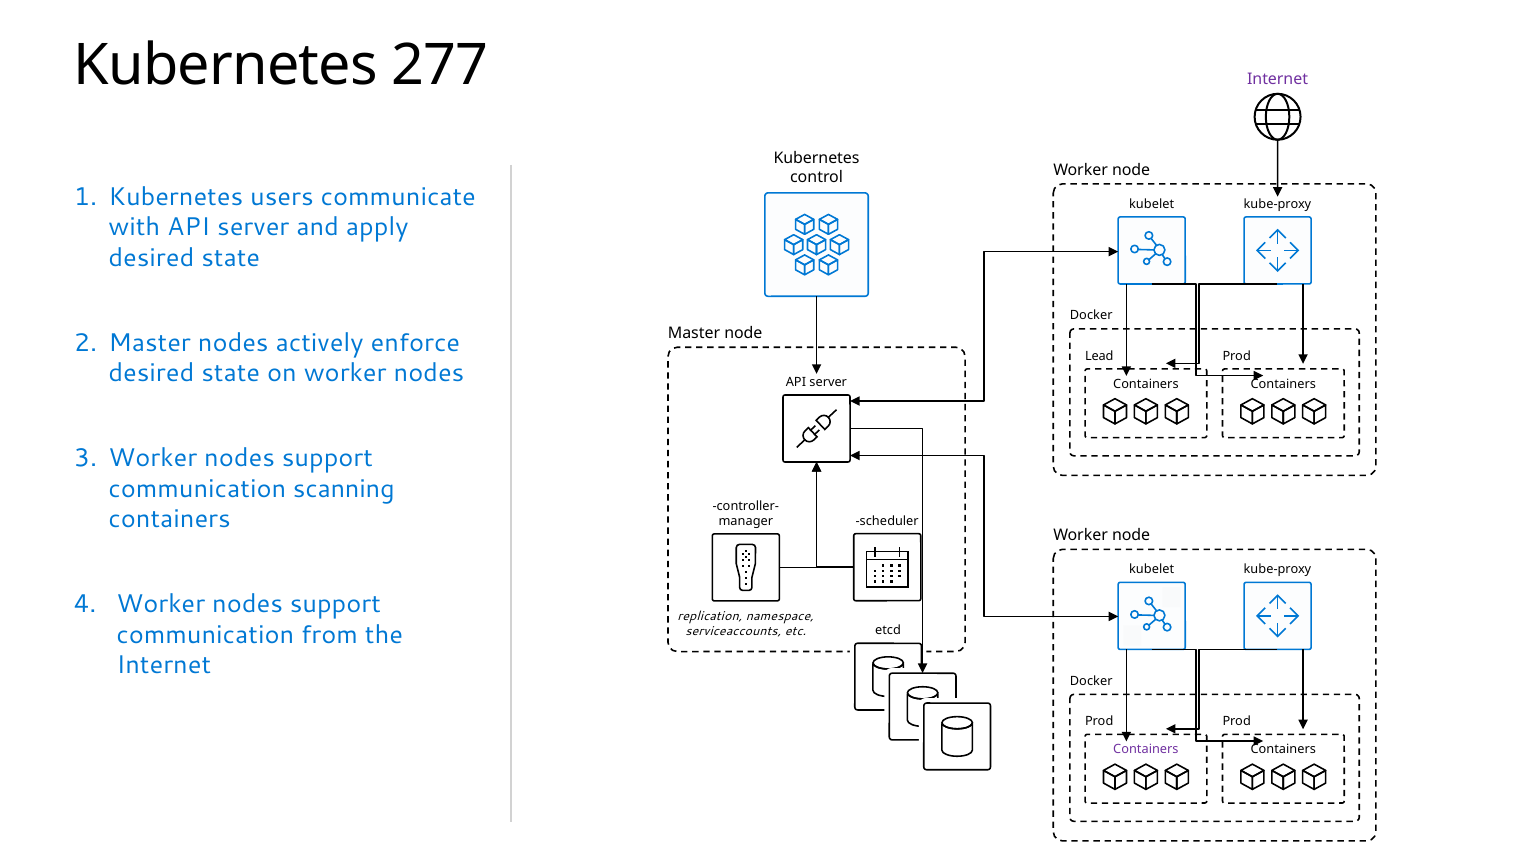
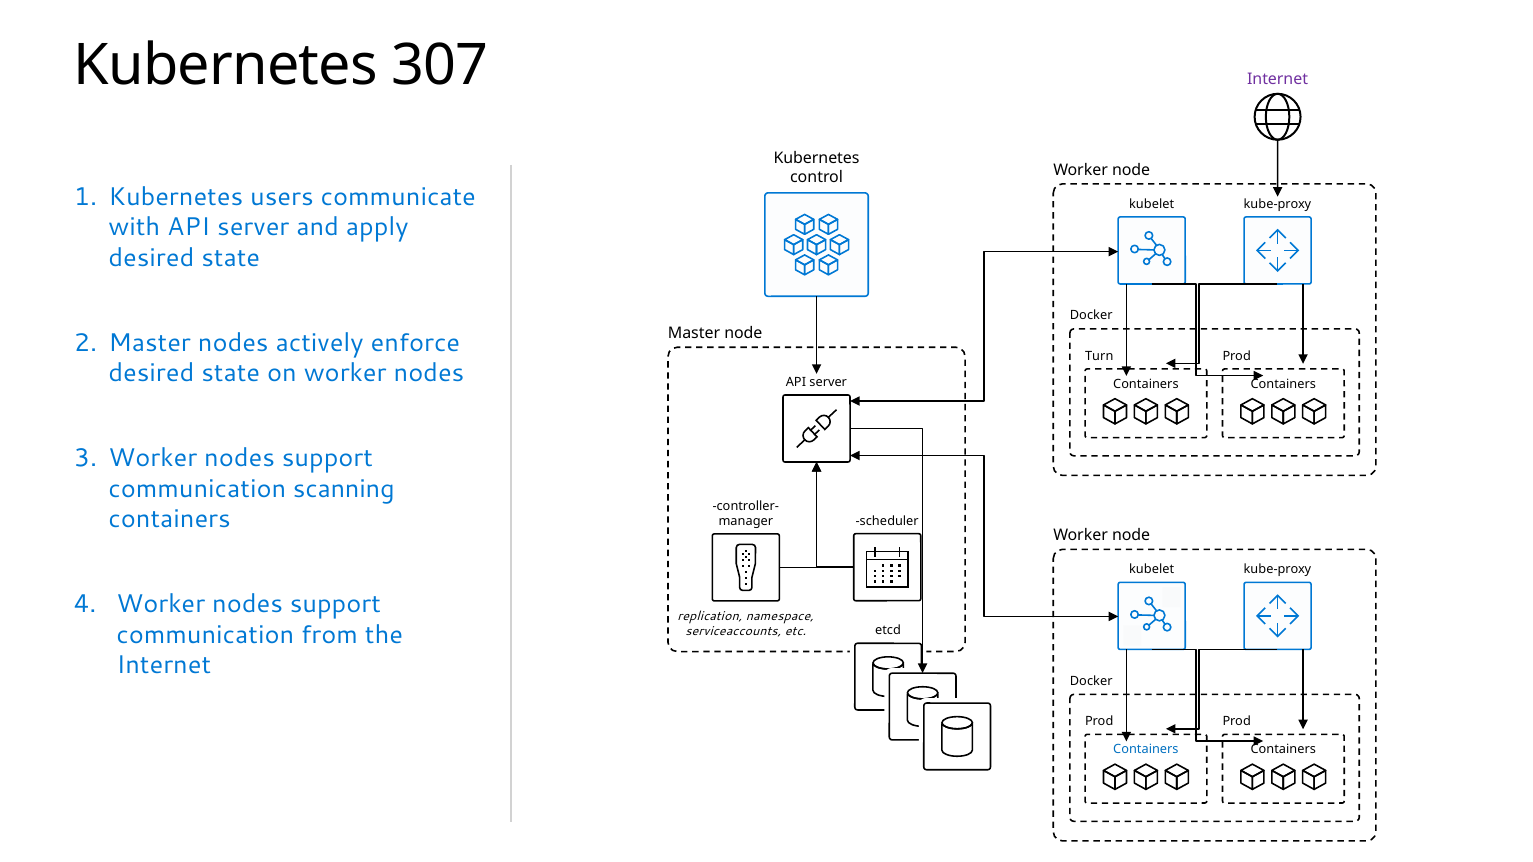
277: 277 -> 307
Lead: Lead -> Turn
Containers at (1146, 750) colour: purple -> blue
